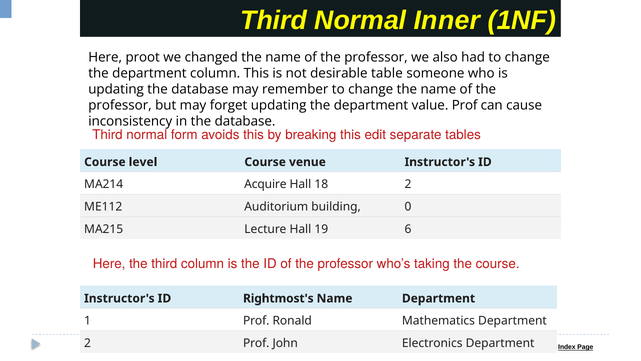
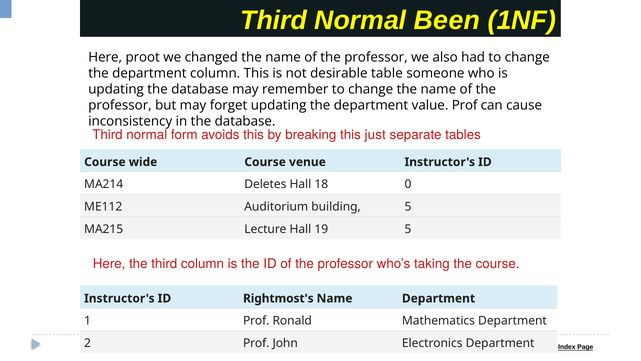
Inner: Inner -> Been
edit: edit -> just
level: level -> wide
Acquire: Acquire -> Deletes
18 2: 2 -> 0
building 0: 0 -> 5
19 6: 6 -> 5
